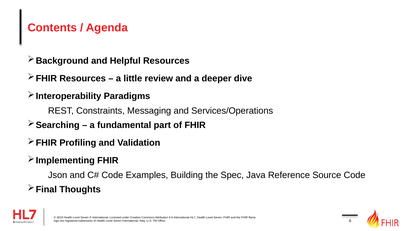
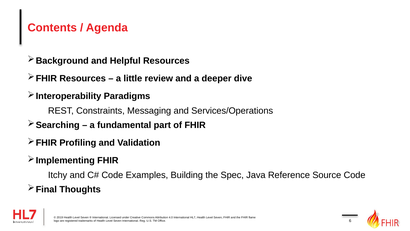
Json: Json -> Itchy
